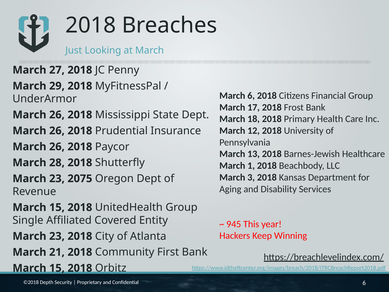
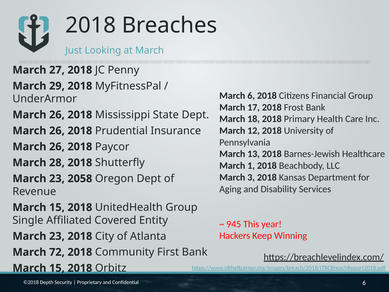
2075: 2075 -> 2058
21: 21 -> 72
